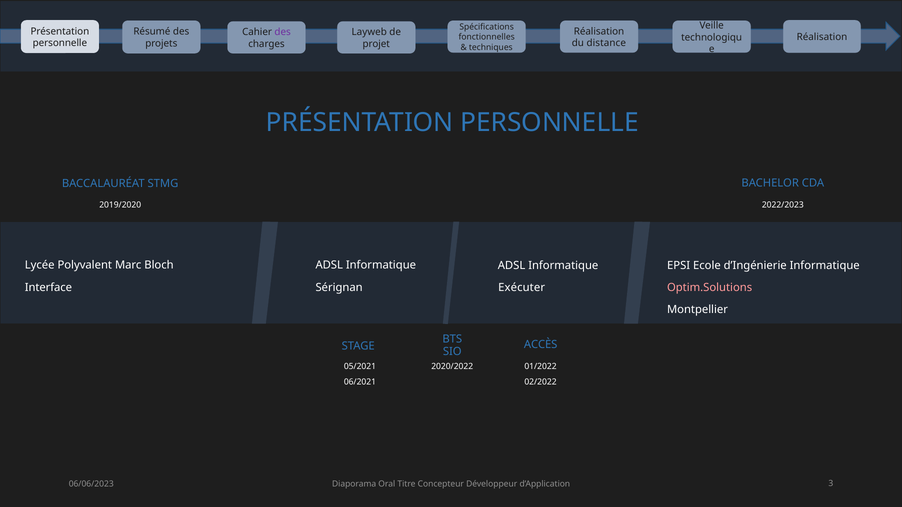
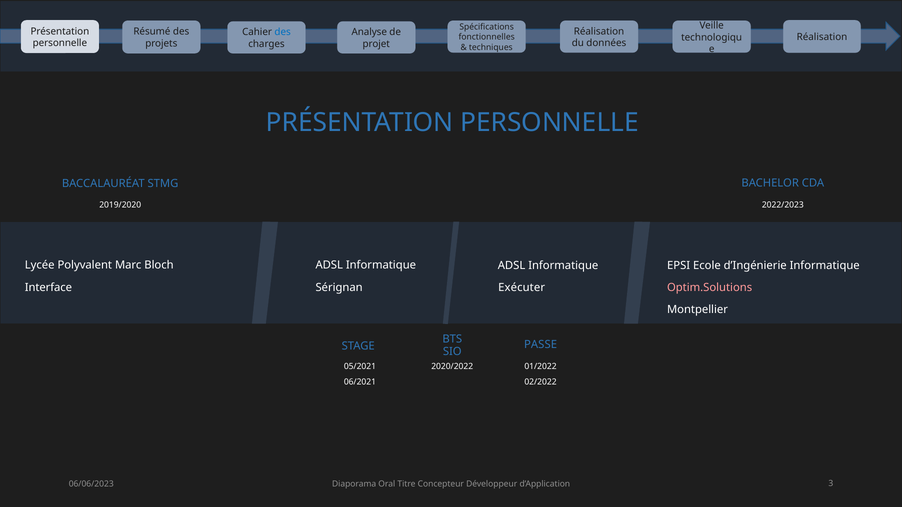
des at (283, 32) colour: purple -> blue
Layweb: Layweb -> Analyse
distance: distance -> données
ACCÈS: ACCÈS -> PASSE
